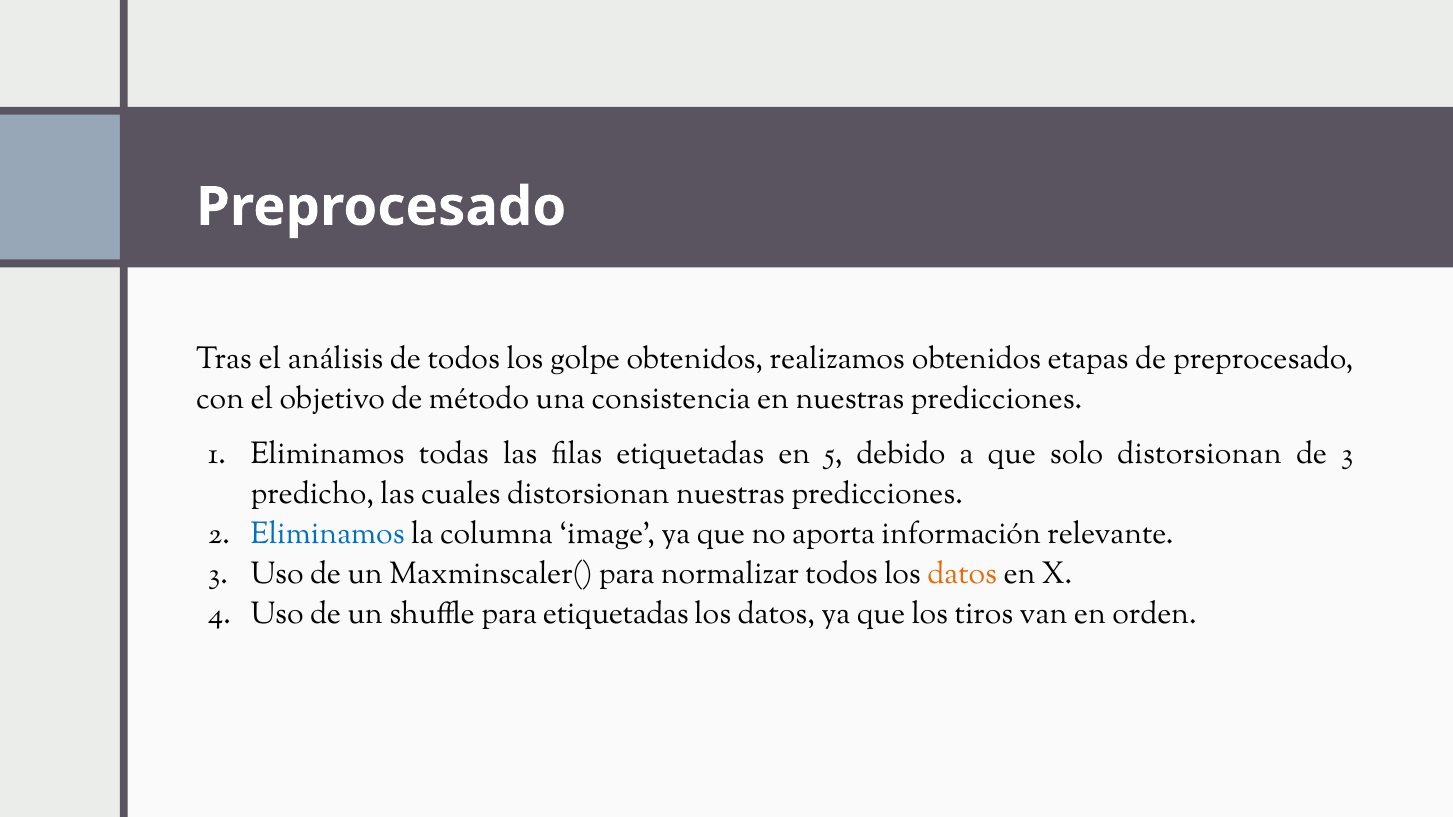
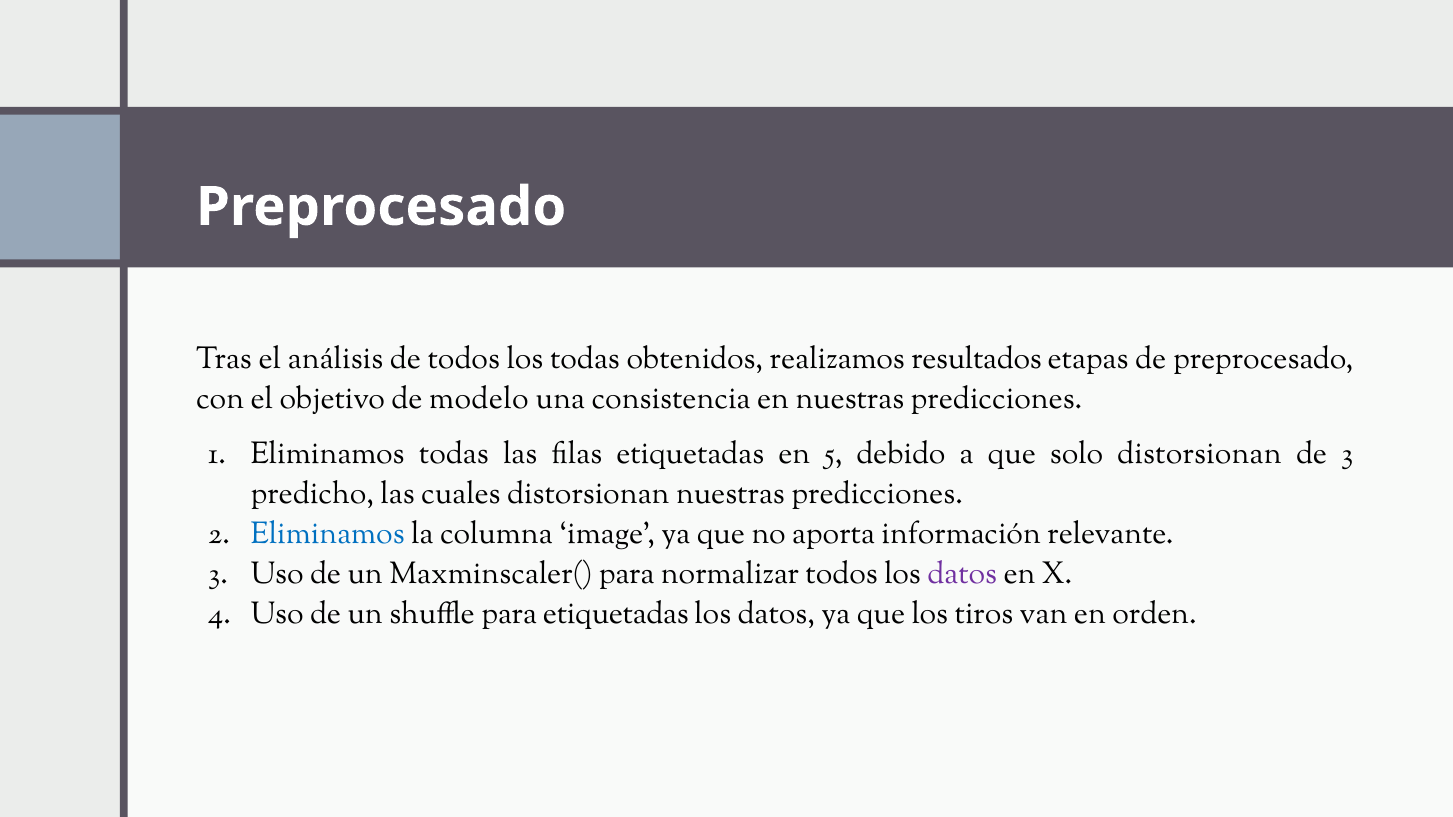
los golpe: golpe -> todas
realizamos obtenidos: obtenidos -> resultados
método: método -> modelo
datos at (962, 574) colour: orange -> purple
